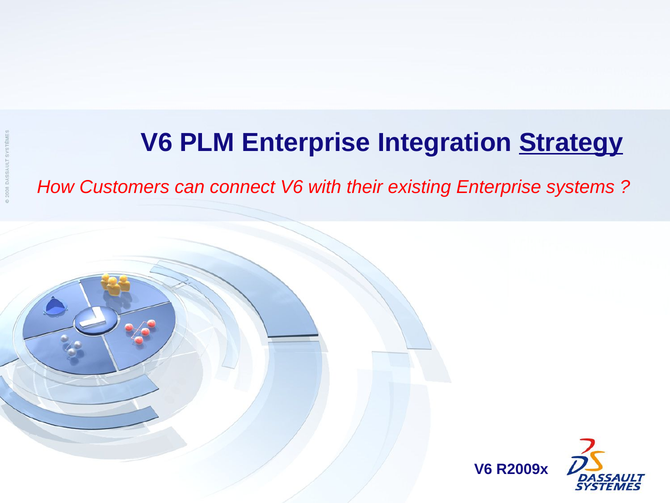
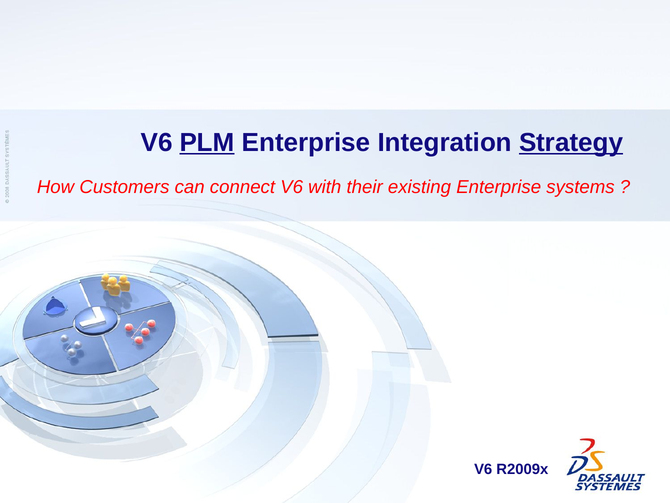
PLM underline: none -> present
